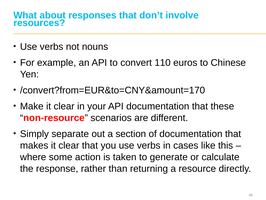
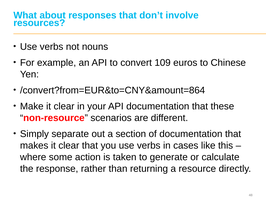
110: 110 -> 109
/convert?from=EUR&to=CNY&amount=170: /convert?from=EUR&to=CNY&amount=170 -> /convert?from=EUR&to=CNY&amount=864
